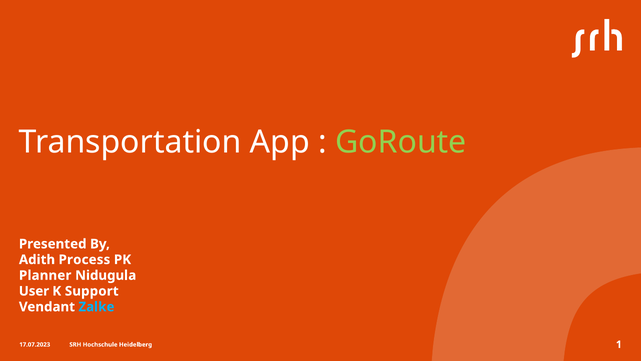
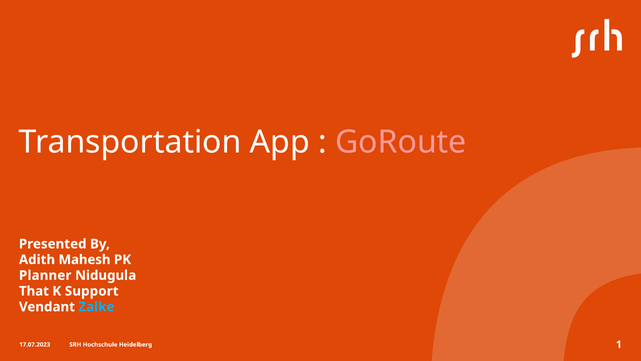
GoRoute colour: light green -> pink
Process: Process -> Mahesh
User: User -> That
